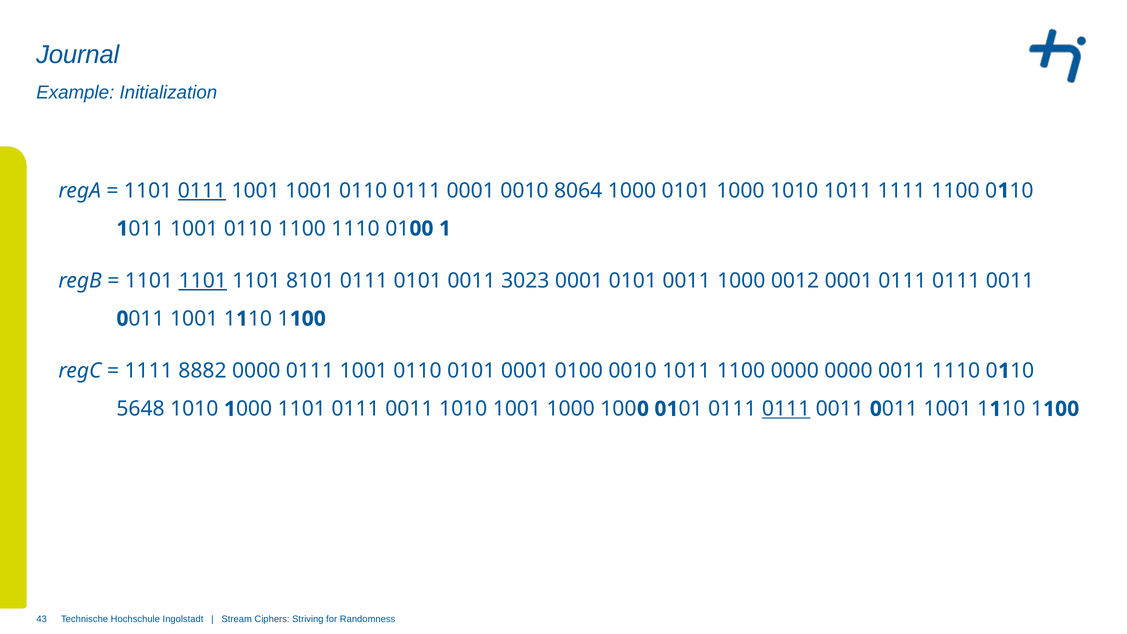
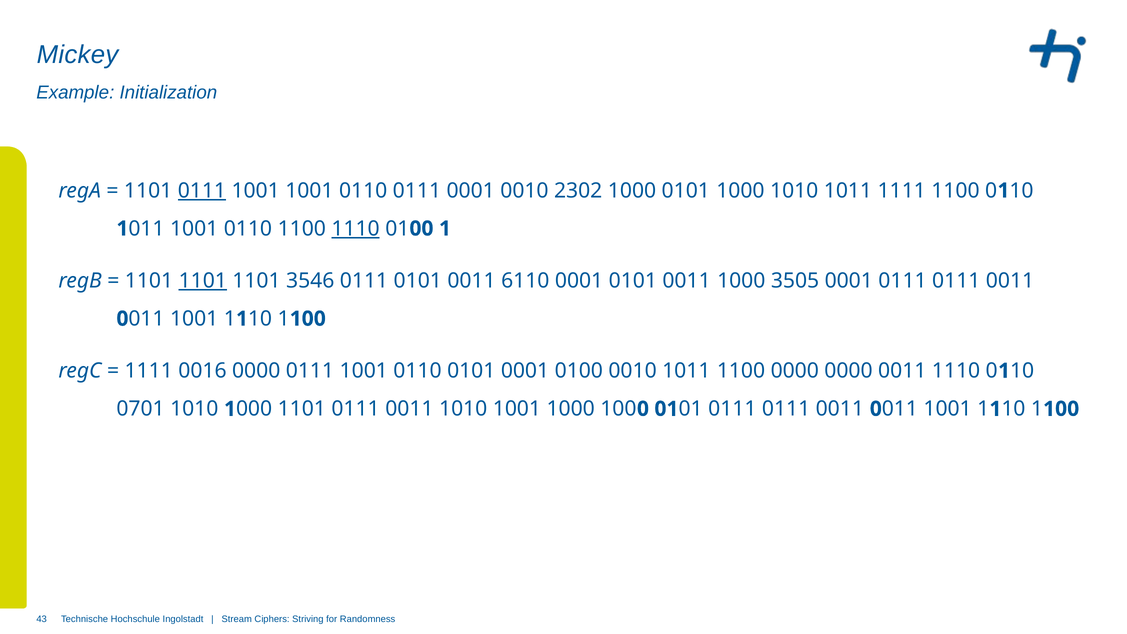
Journal: Journal -> Mickey
8064: 8064 -> 2302
1110 at (356, 229) underline: none -> present
8101: 8101 -> 3546
3023: 3023 -> 6110
0012: 0012 -> 3505
8882: 8882 -> 0016
5648: 5648 -> 0701
0111 at (786, 409) underline: present -> none
